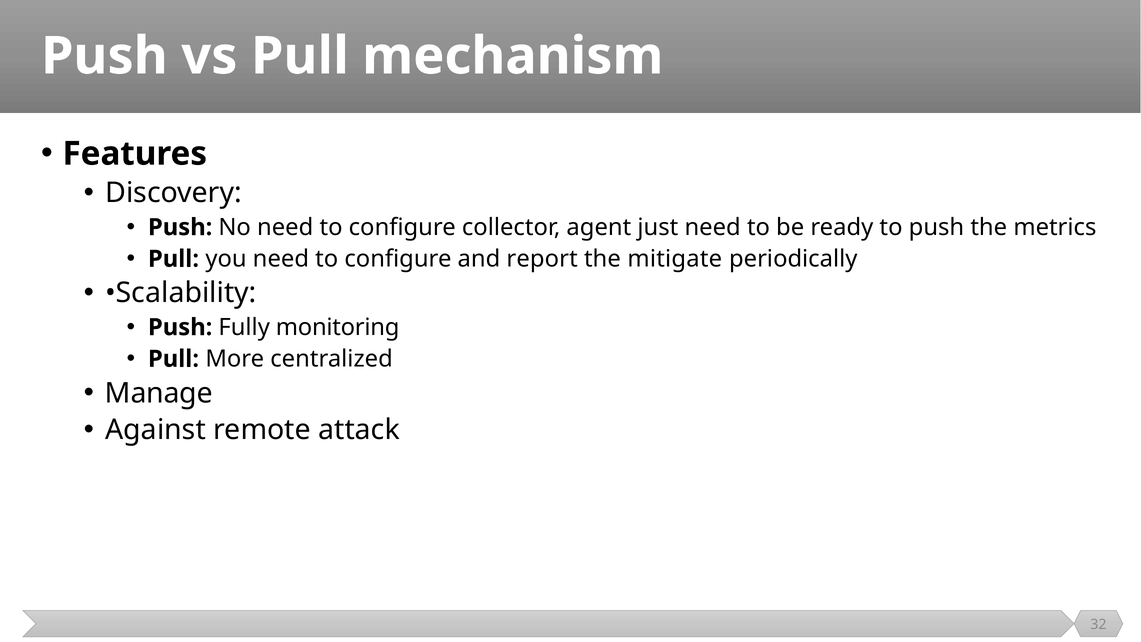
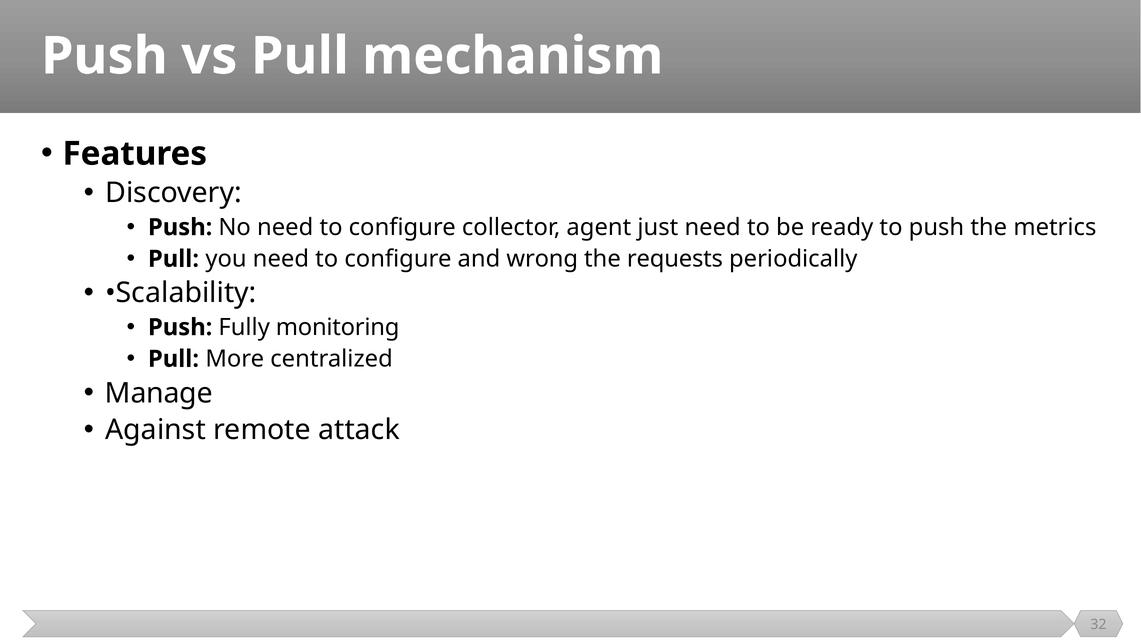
report: report -> wrong
mitigate: mitigate -> requests
